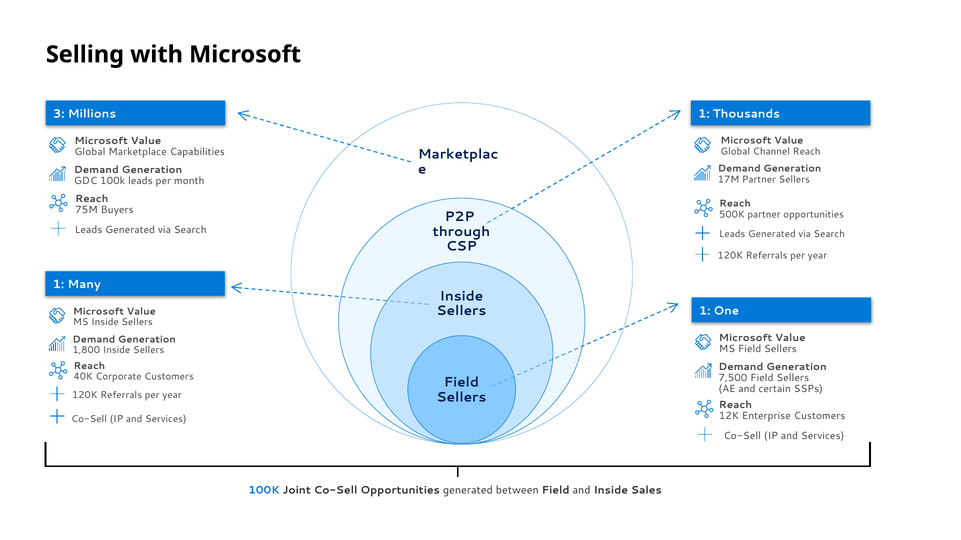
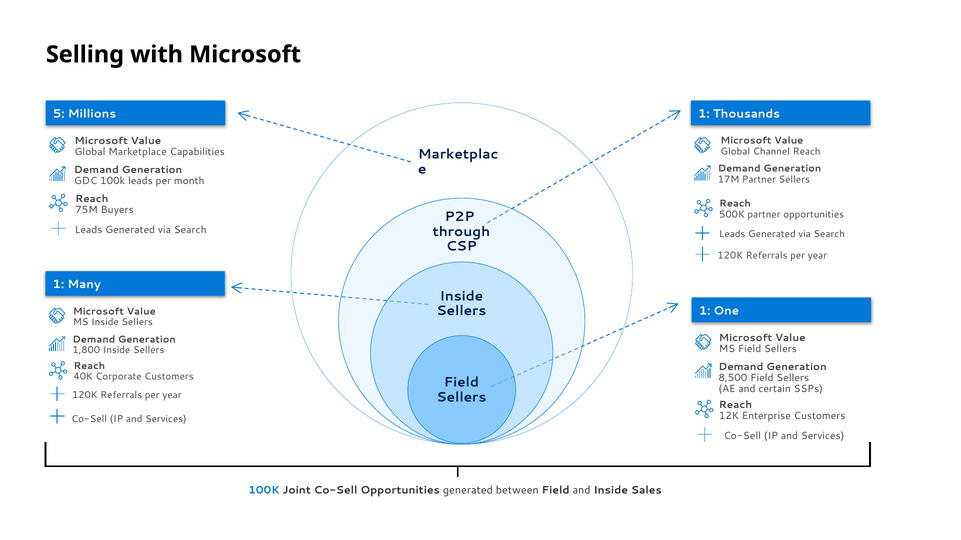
3: 3 -> 5
7,500: 7,500 -> 8,500
